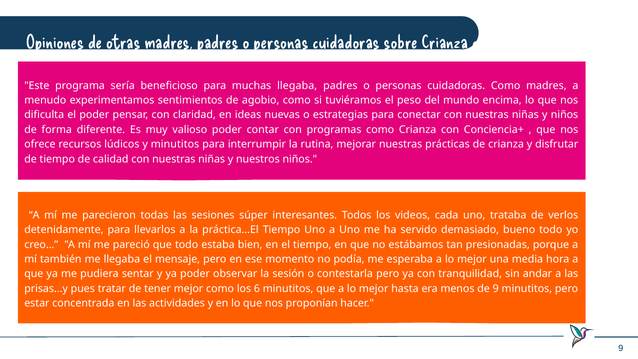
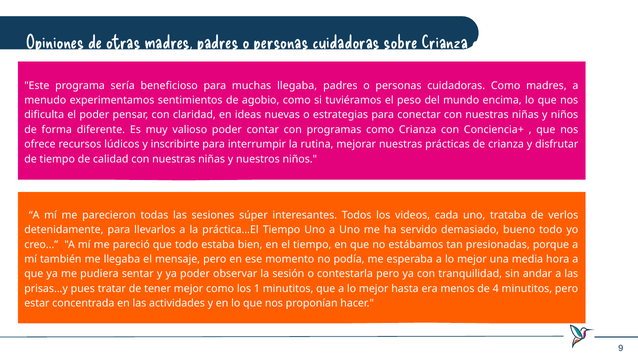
y minutitos: minutitos -> inscribirte
6: 6 -> 1
de 9: 9 -> 4
